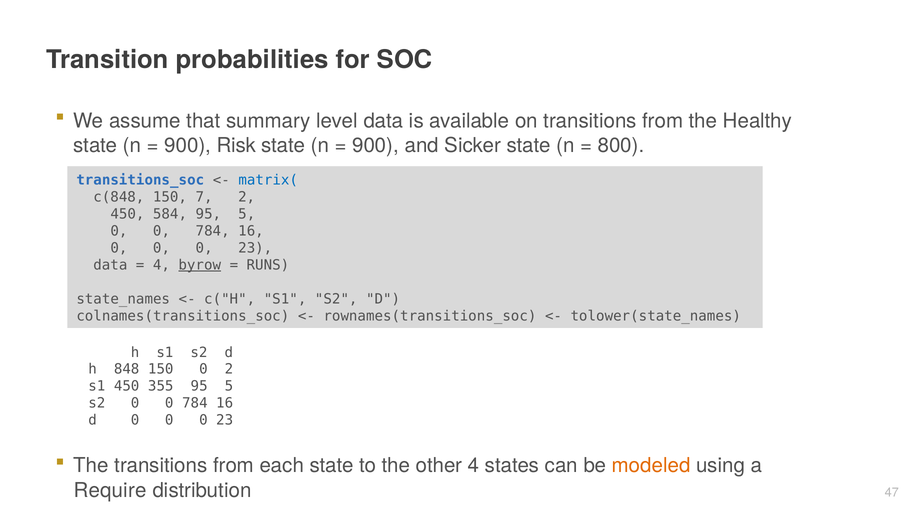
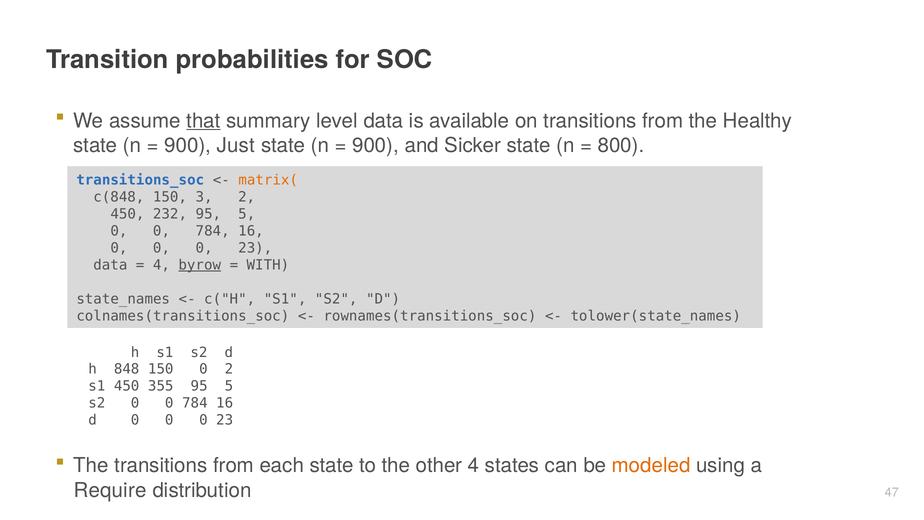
that underline: none -> present
Risk: Risk -> Just
matrix( colour: blue -> orange
7: 7 -> 3
584: 584 -> 232
RUNS: RUNS -> WITH
